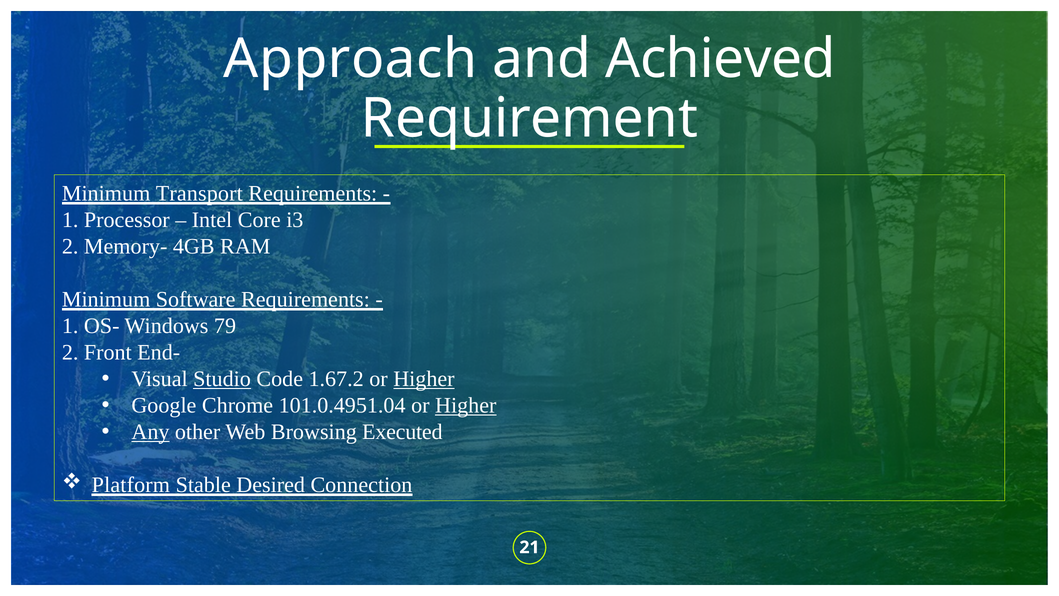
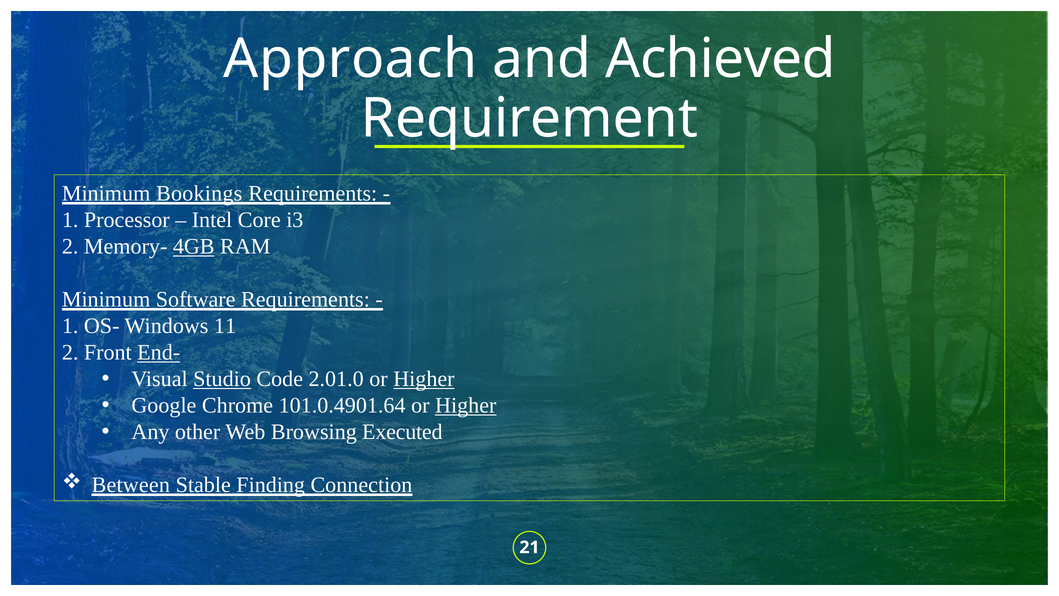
Transport: Transport -> Bookings
4GB underline: none -> present
79: 79 -> 11
End- underline: none -> present
1.67.2: 1.67.2 -> 2.01.0
101.0.4951.04: 101.0.4951.04 -> 101.0.4901.64
Any underline: present -> none
Platform: Platform -> Between
Desired: Desired -> Finding
